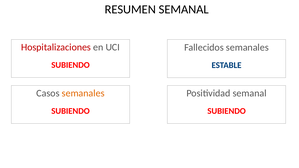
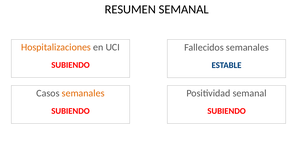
Hospitalizaciones colour: red -> orange
